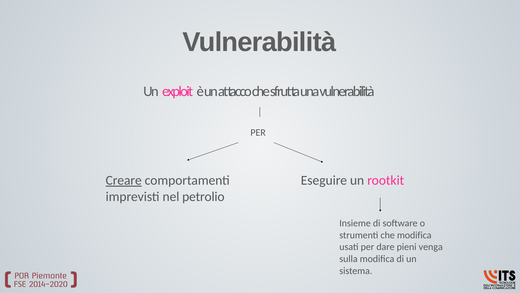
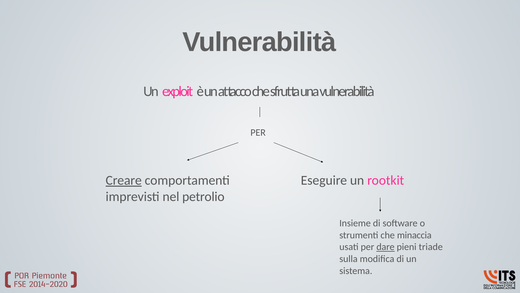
che modifica: modifica -> minaccia
dare underline: none -> present
venga: venga -> triade
